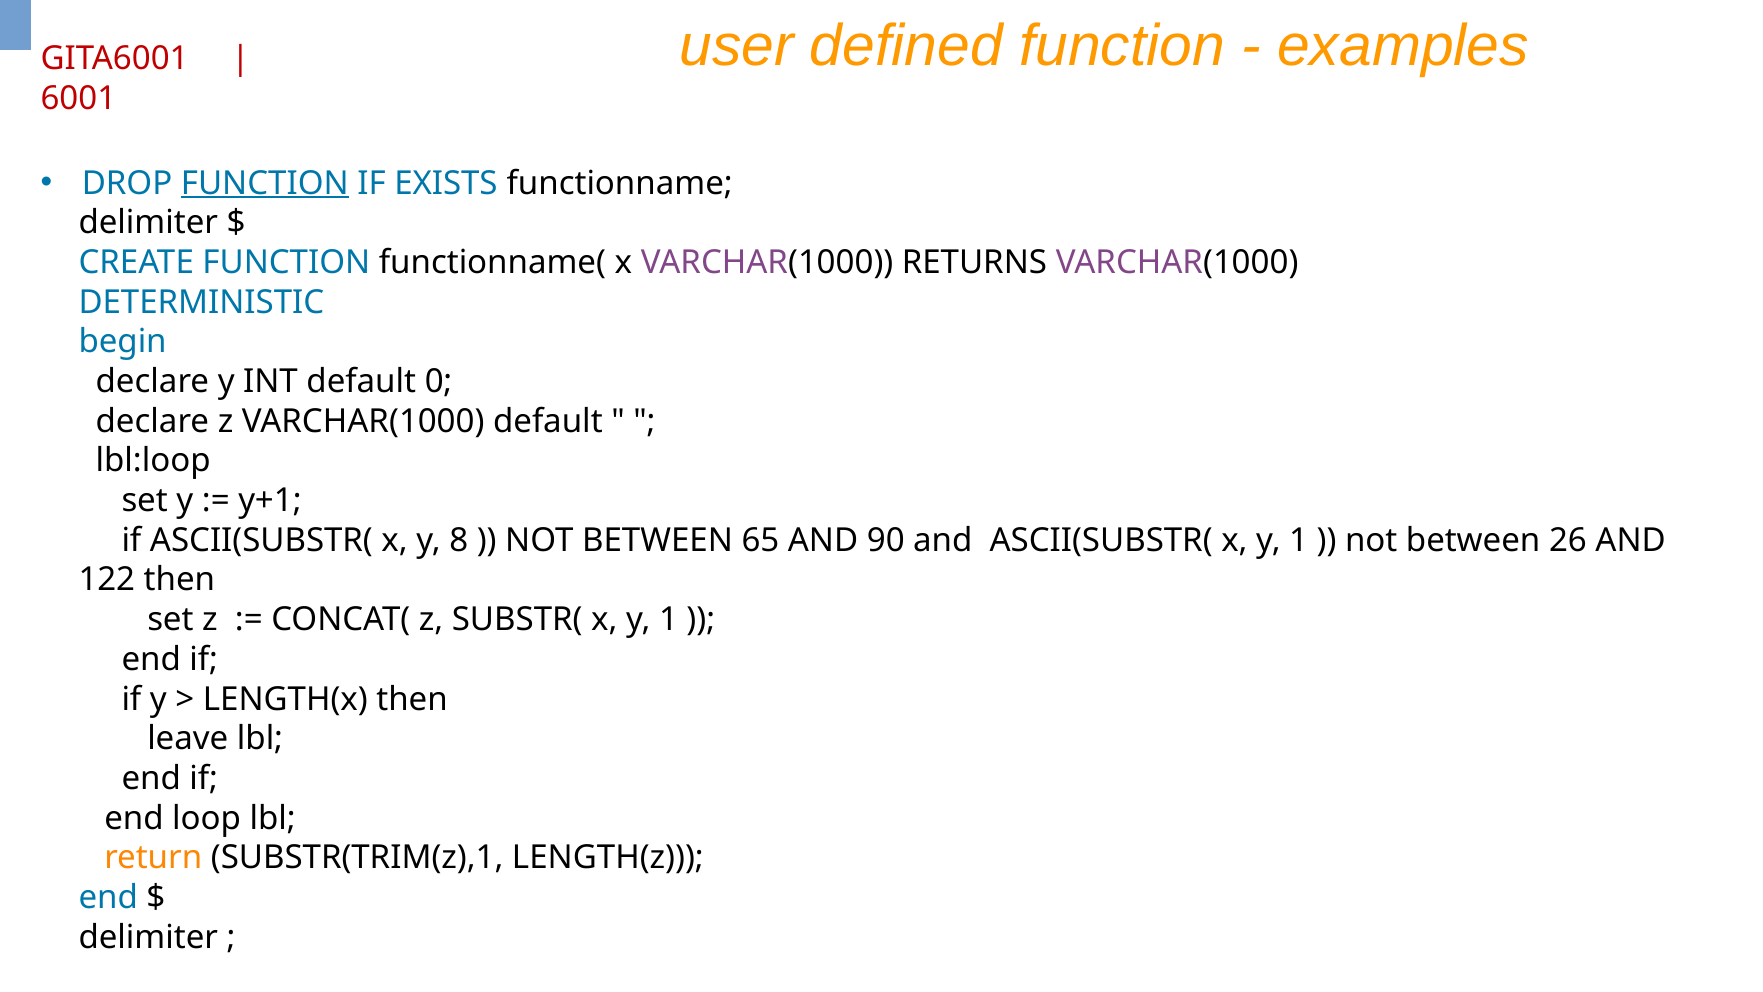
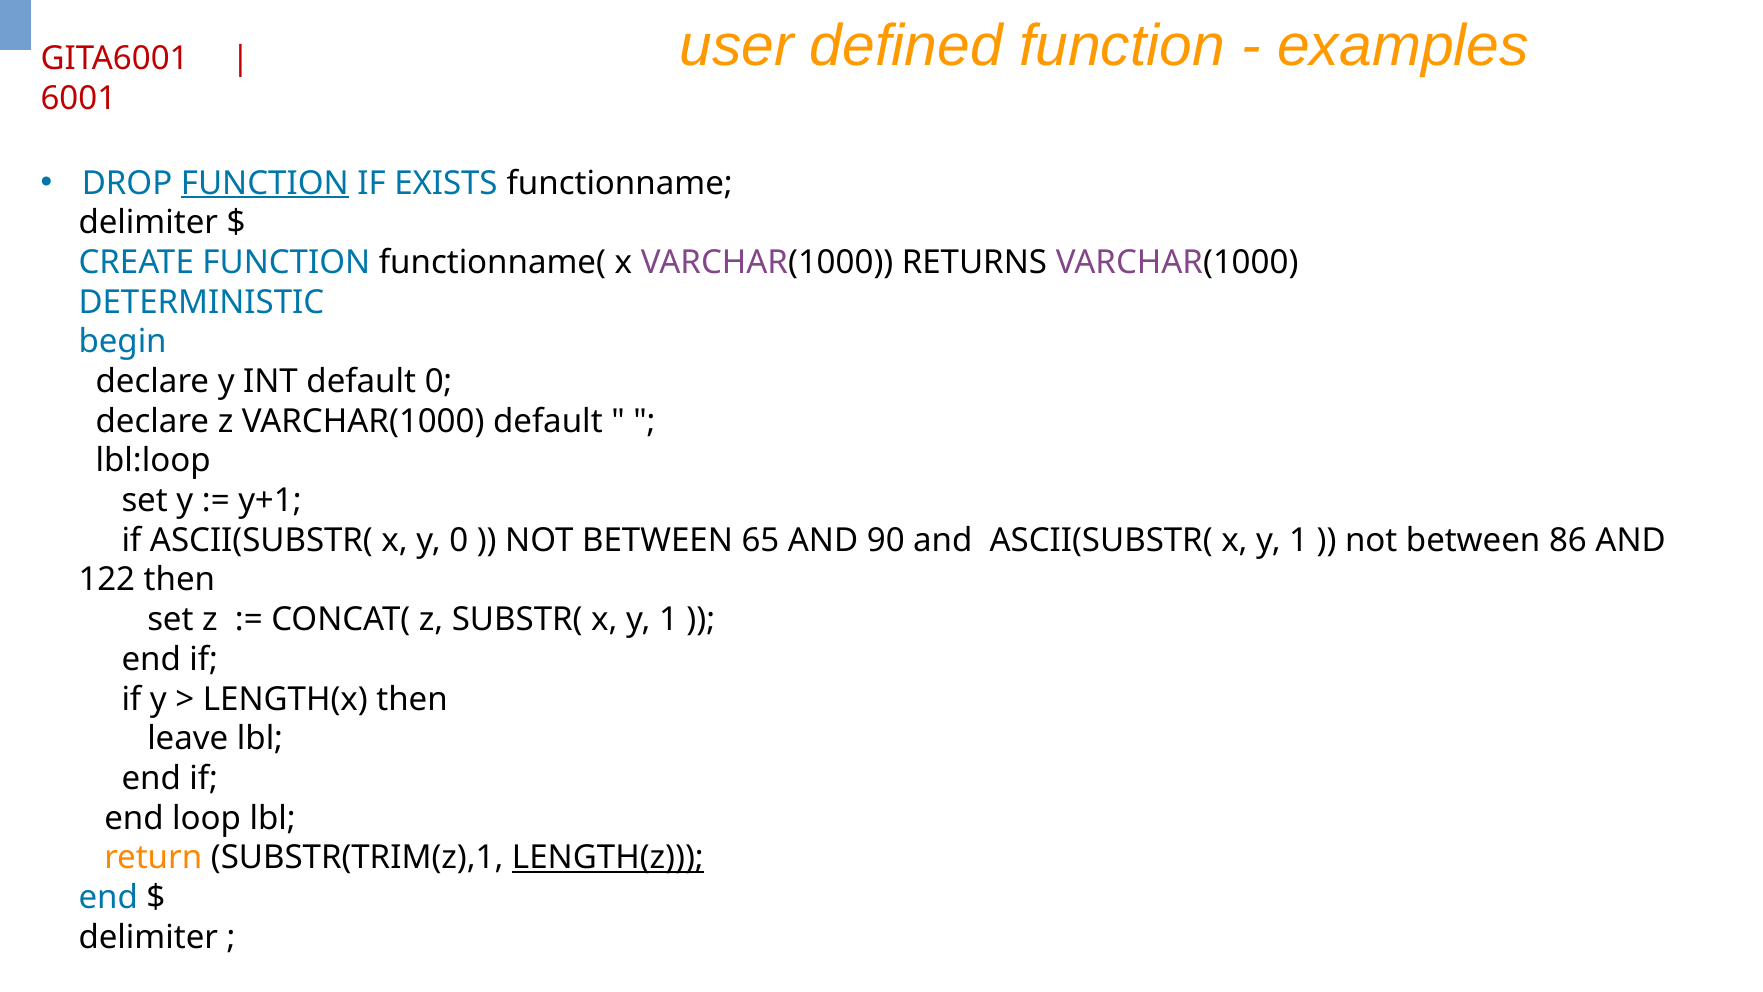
y 8: 8 -> 0
26: 26 -> 86
LENGTH(z underline: none -> present
